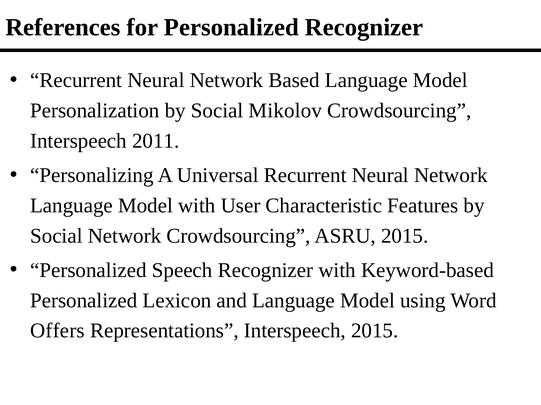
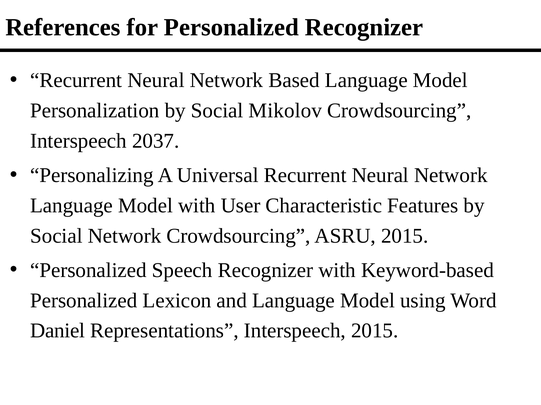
2011: 2011 -> 2037
Offers: Offers -> Daniel
